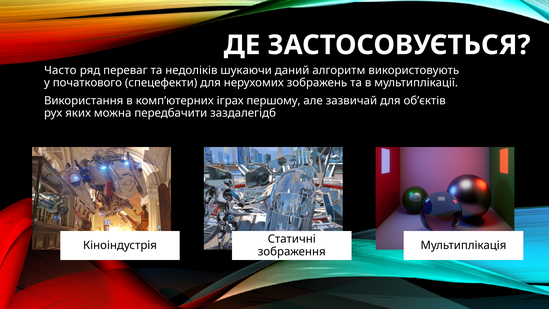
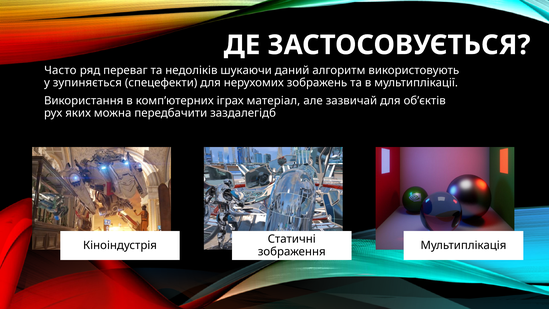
початкового: початкового -> зупиняється
першому: першому -> матеріал
